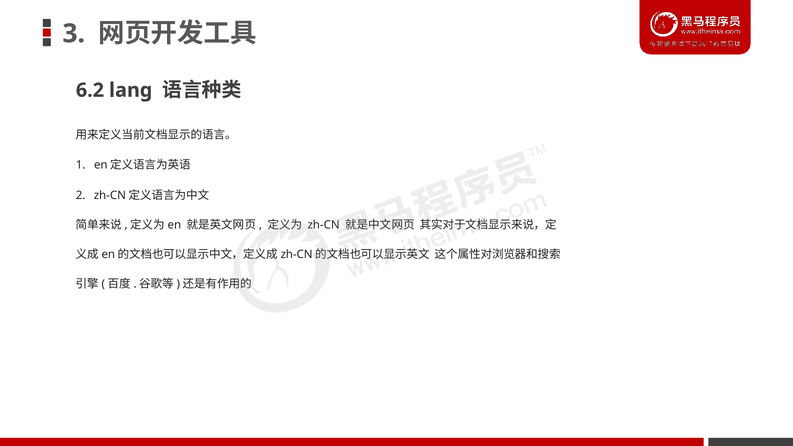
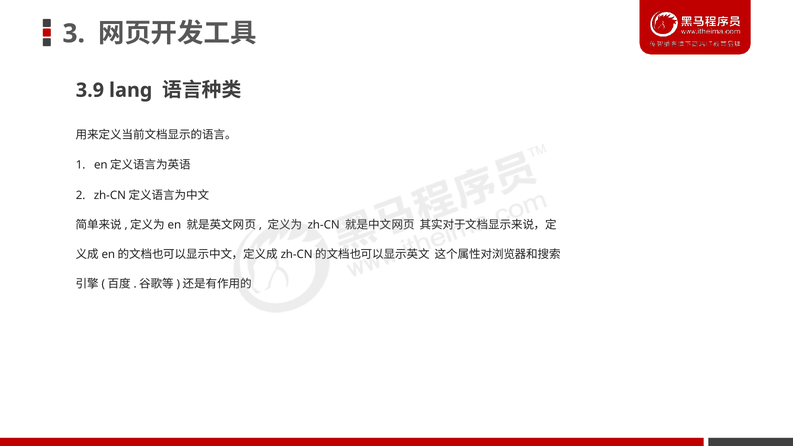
6.2: 6.2 -> 3.9
